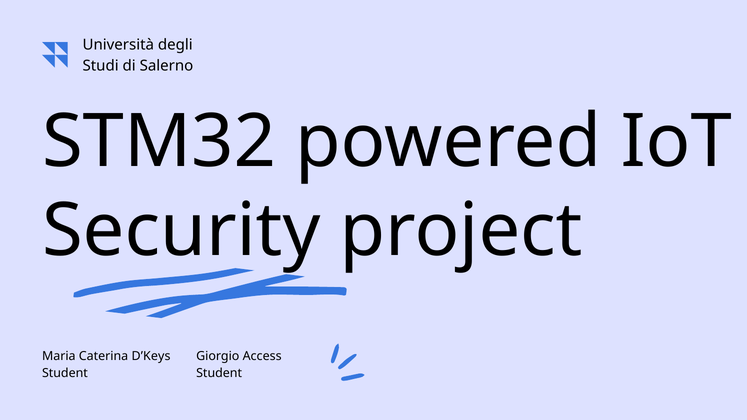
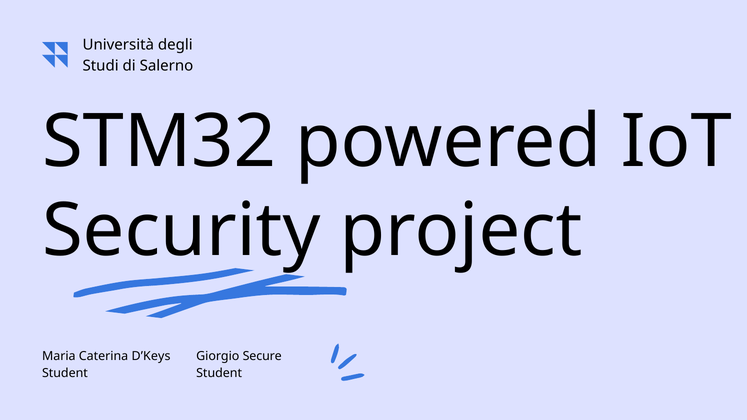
Access: Access -> Secure
